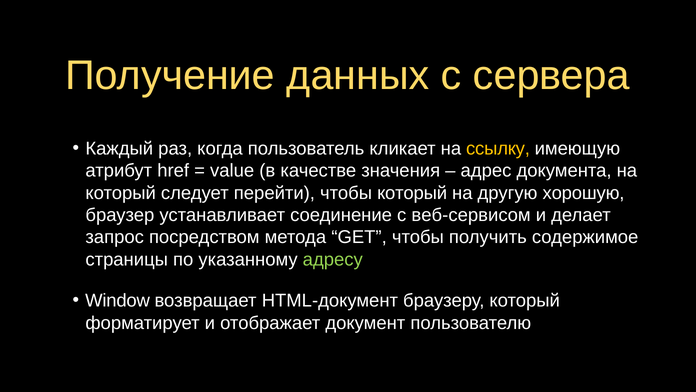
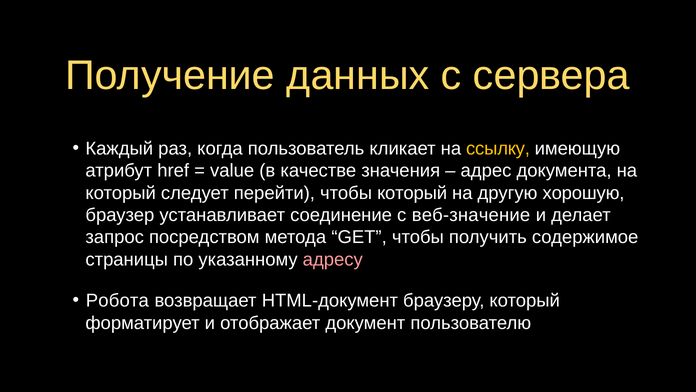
веб-сервисом: веб-сервисом -> веб-значение
адресу colour: light green -> pink
Window: Window -> Робота
